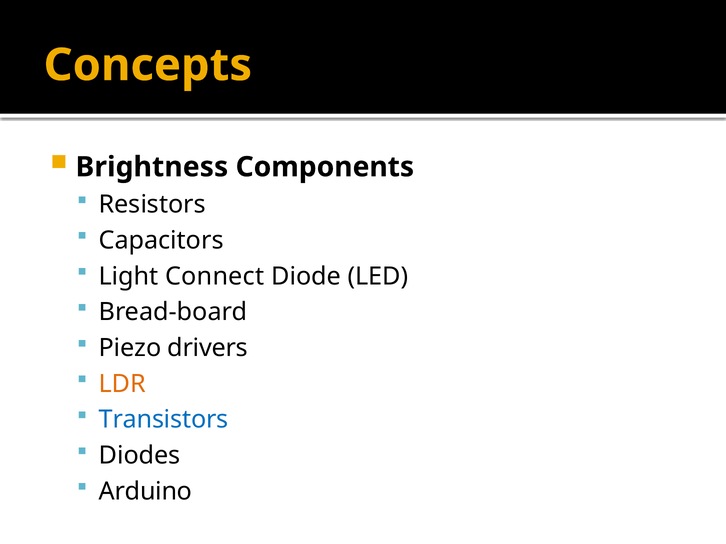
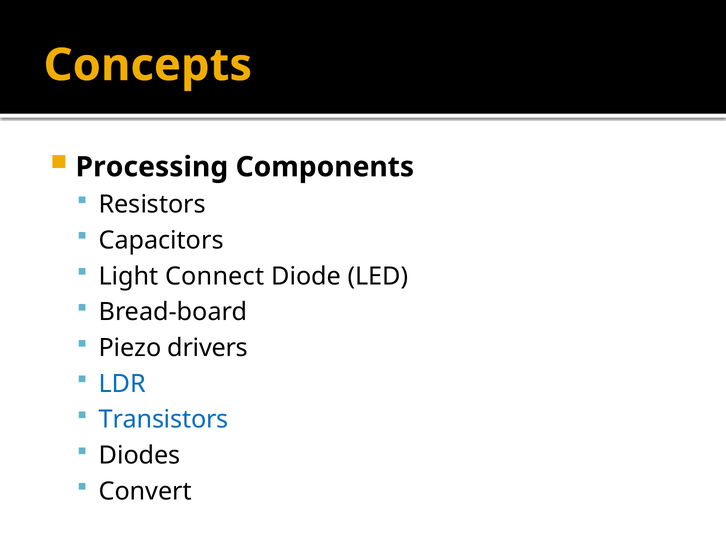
Brightness: Brightness -> Processing
LDR colour: orange -> blue
Arduino: Arduino -> Convert
